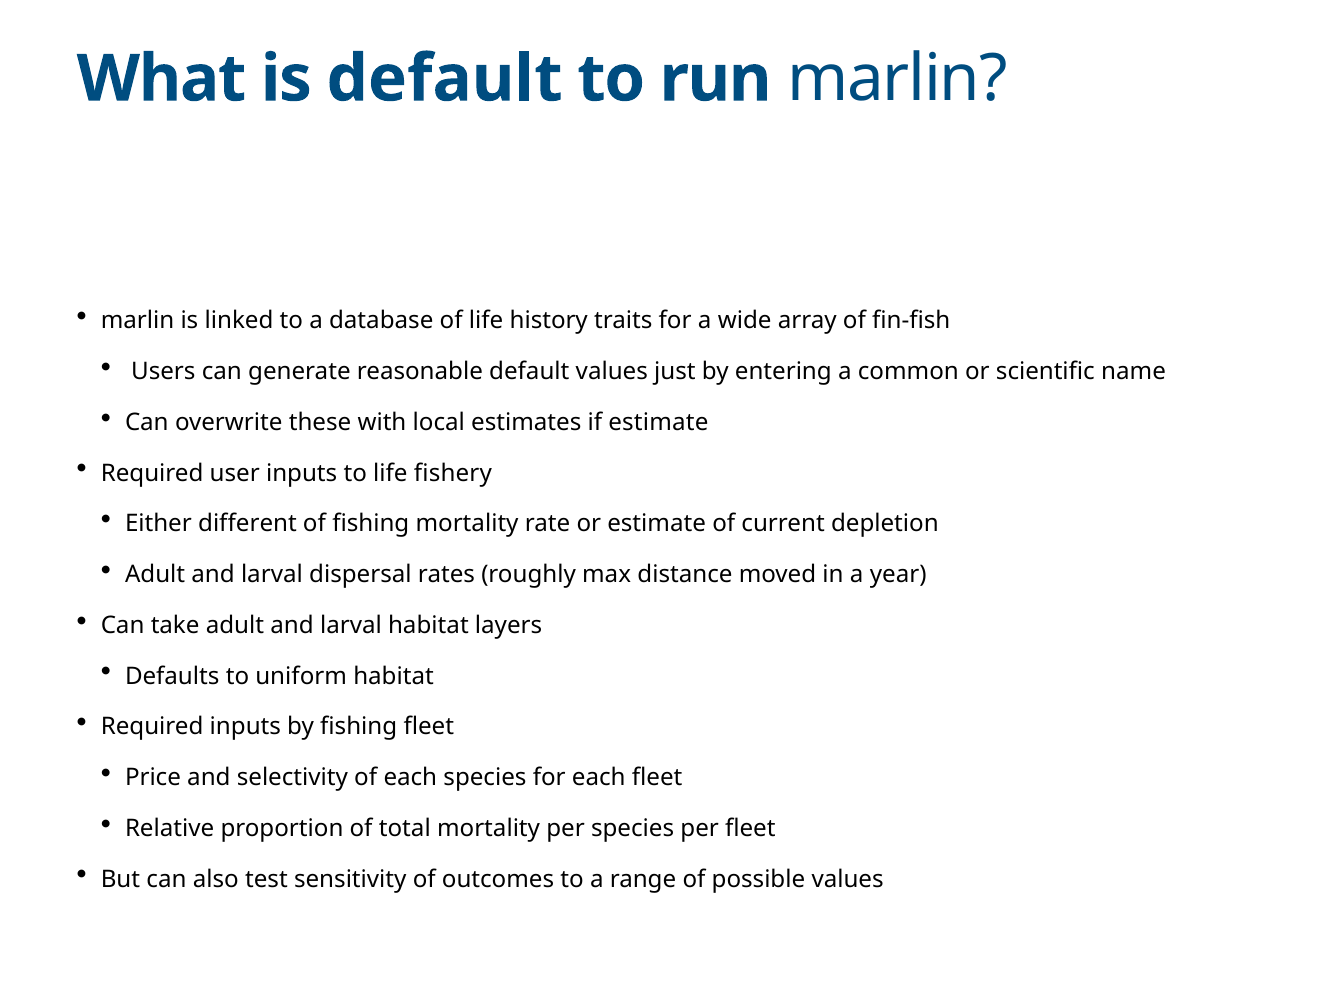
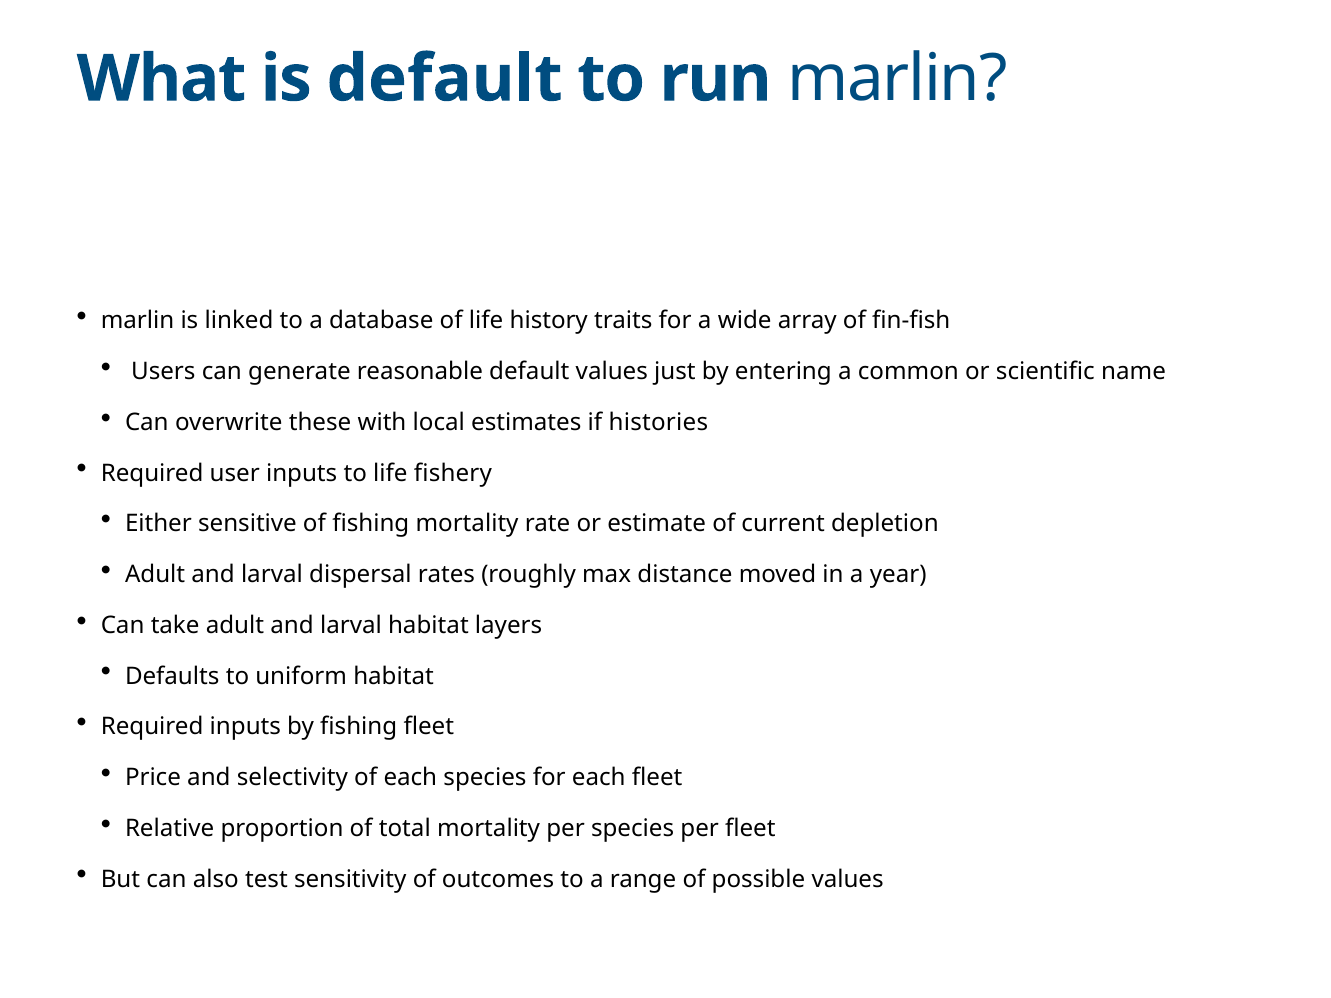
if estimate: estimate -> histories
different: different -> sensitive
